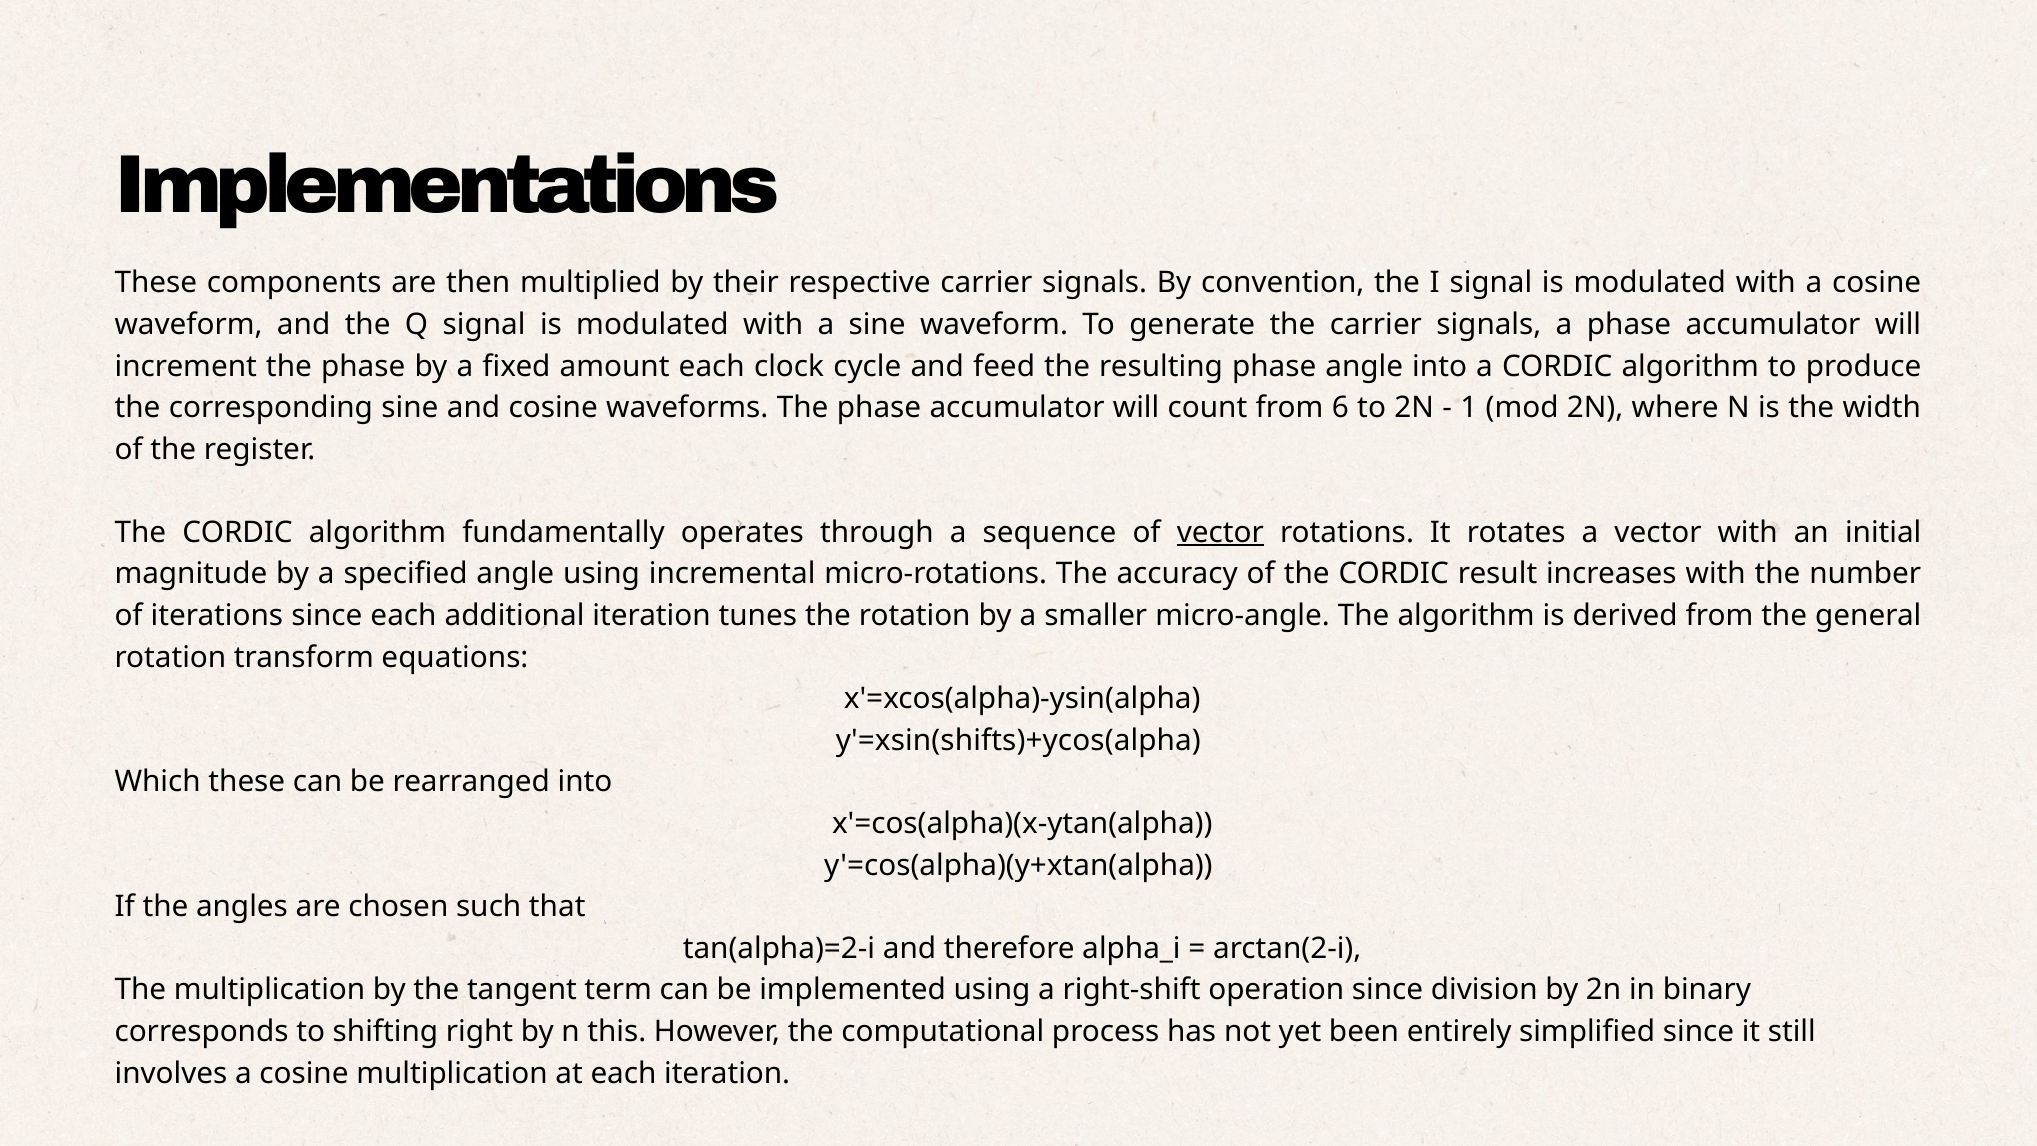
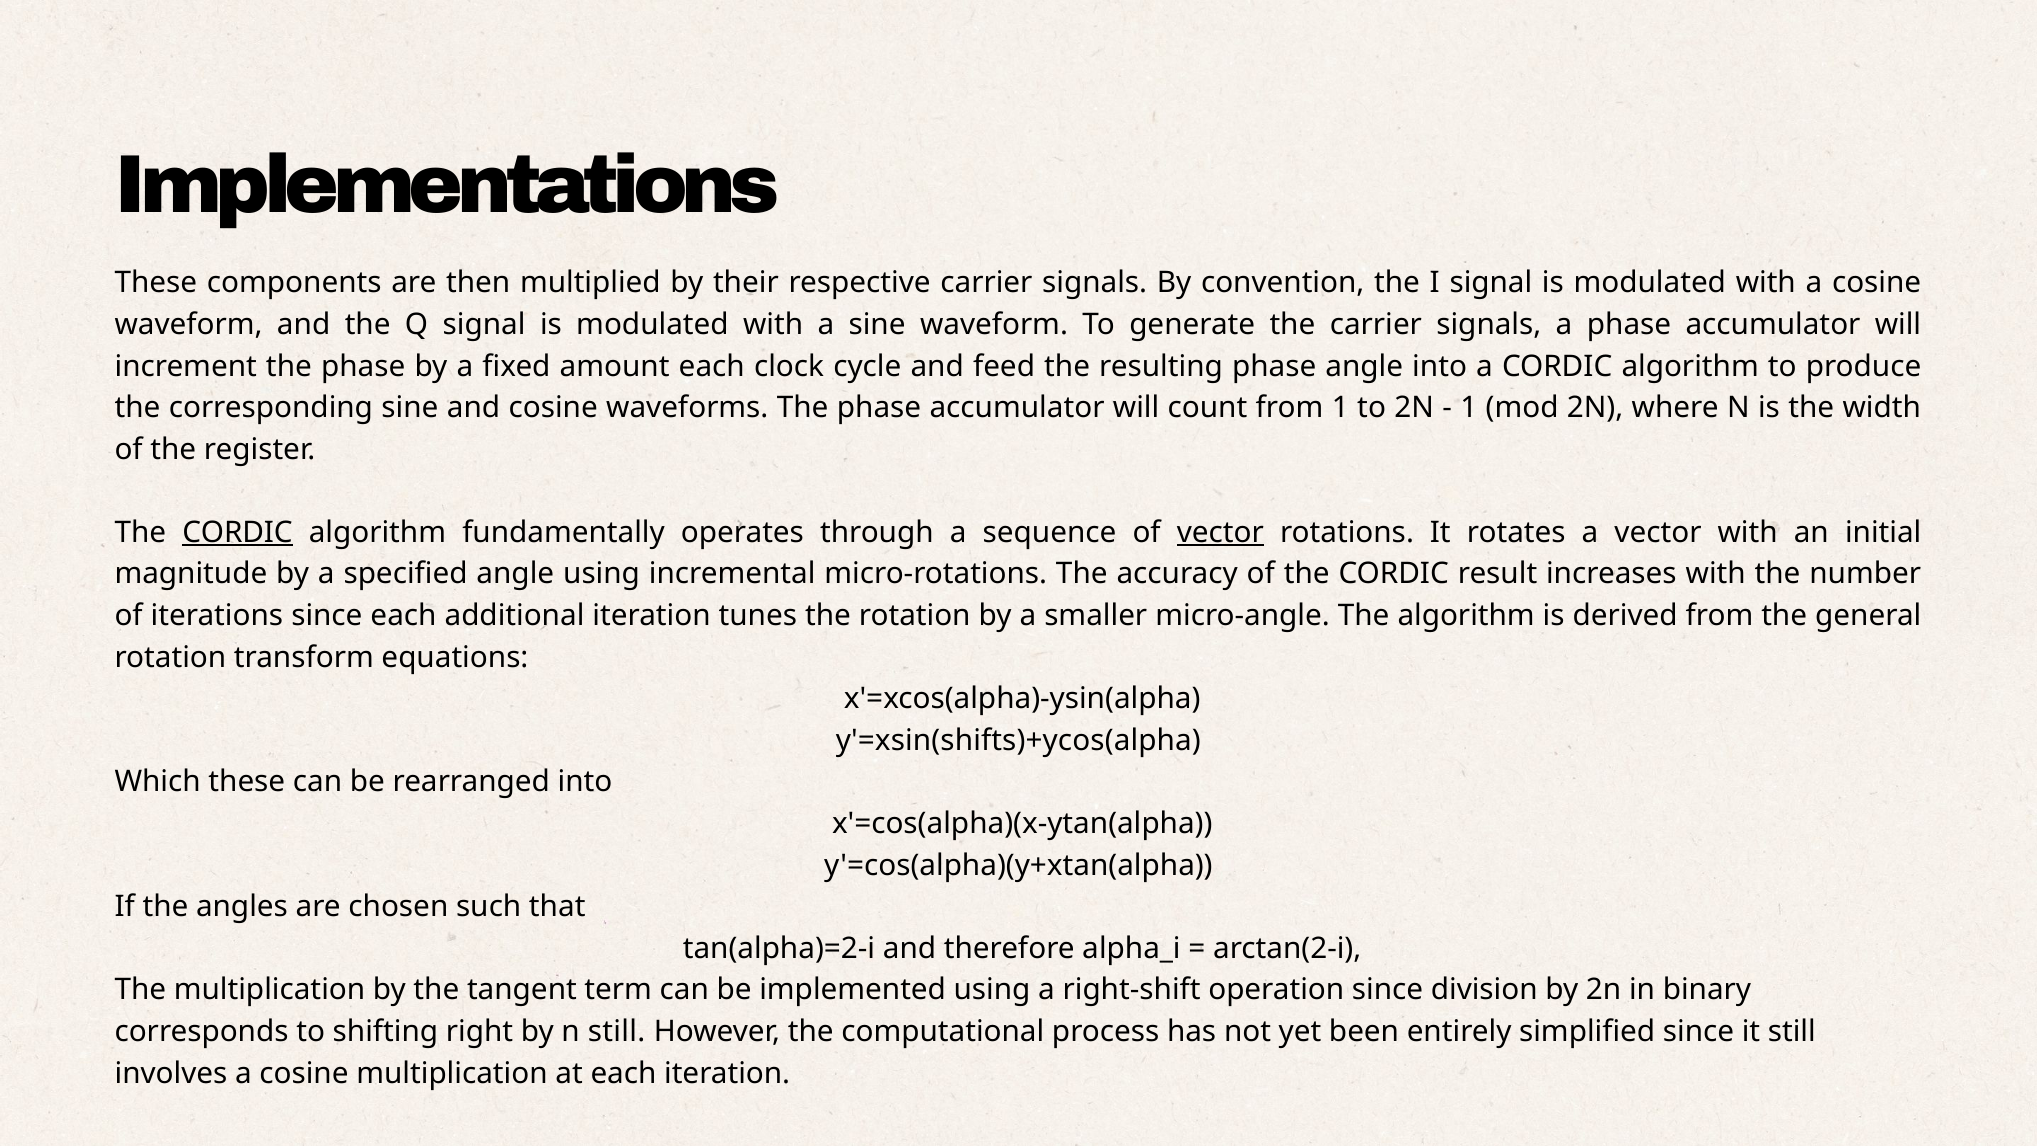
from 6: 6 -> 1
CORDIC at (238, 532) underline: none -> present
n this: this -> still
